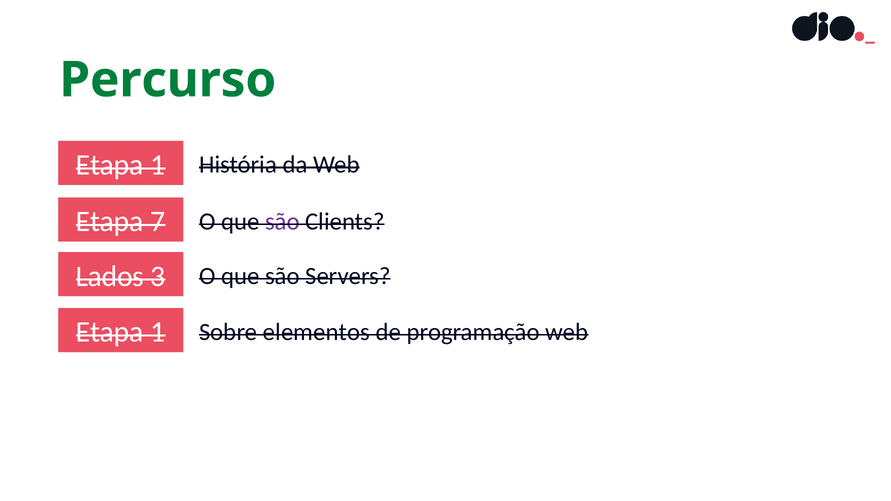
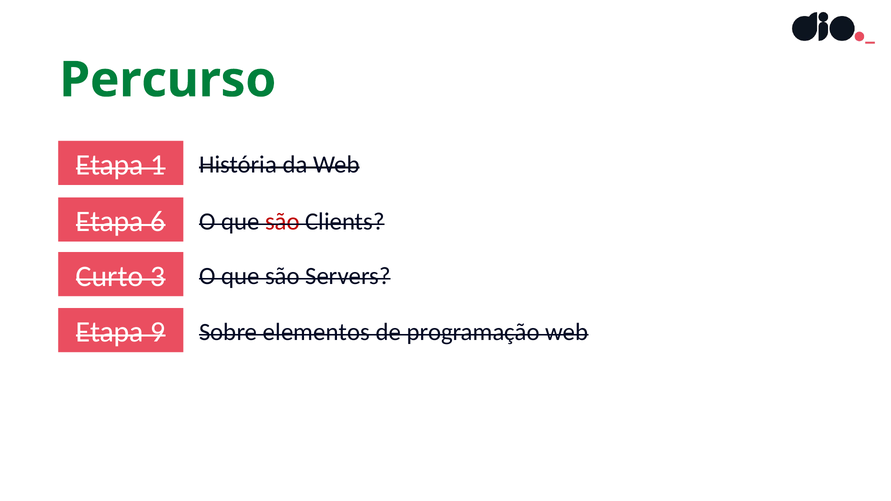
7: 7 -> 6
são at (282, 221) colour: purple -> red
Lados: Lados -> Curto
1 at (158, 332): 1 -> 9
